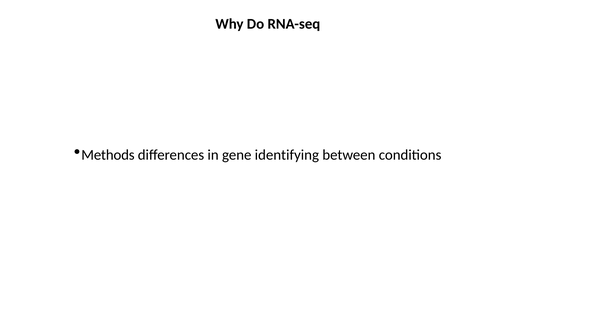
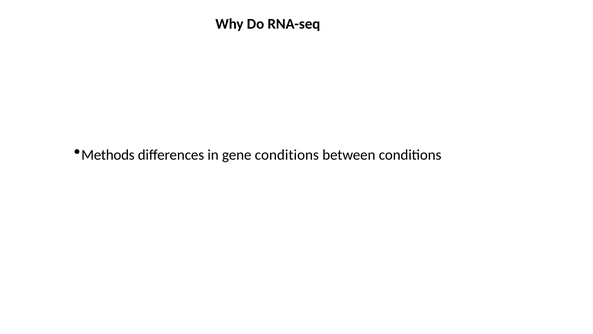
gene identifying: identifying -> conditions
